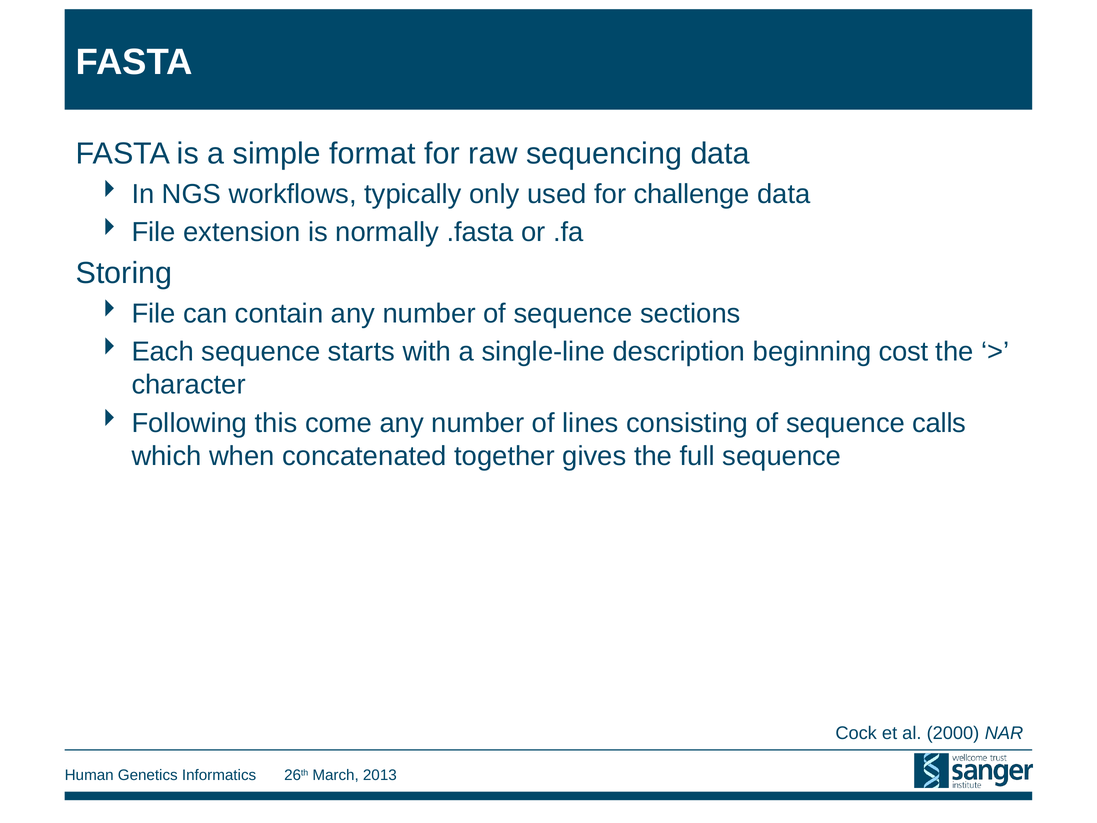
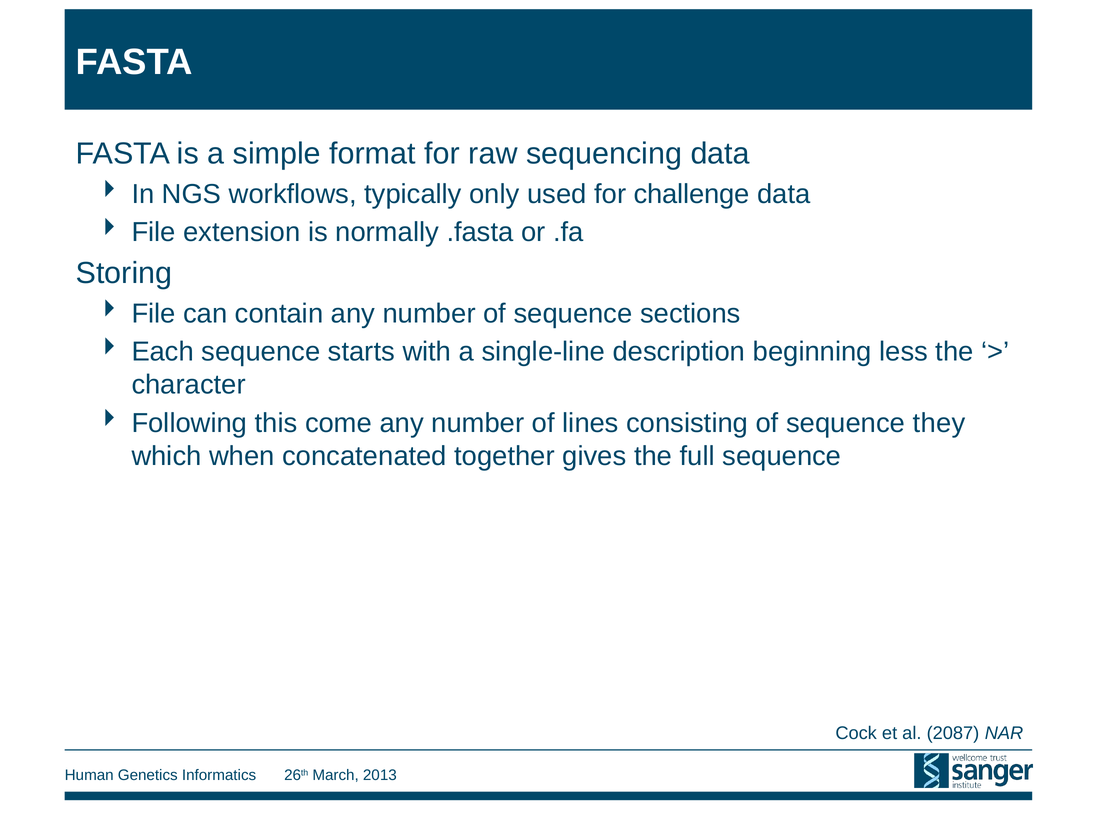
cost: cost -> less
calls: calls -> they
2000: 2000 -> 2087
